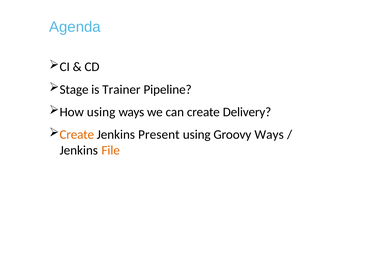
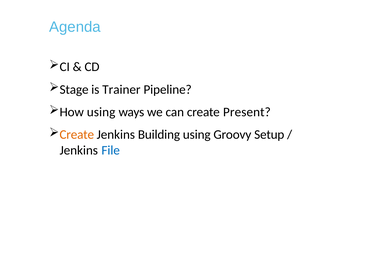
Delivery: Delivery -> Present
Present: Present -> Building
Groovy Ways: Ways -> Setup
File colour: orange -> blue
